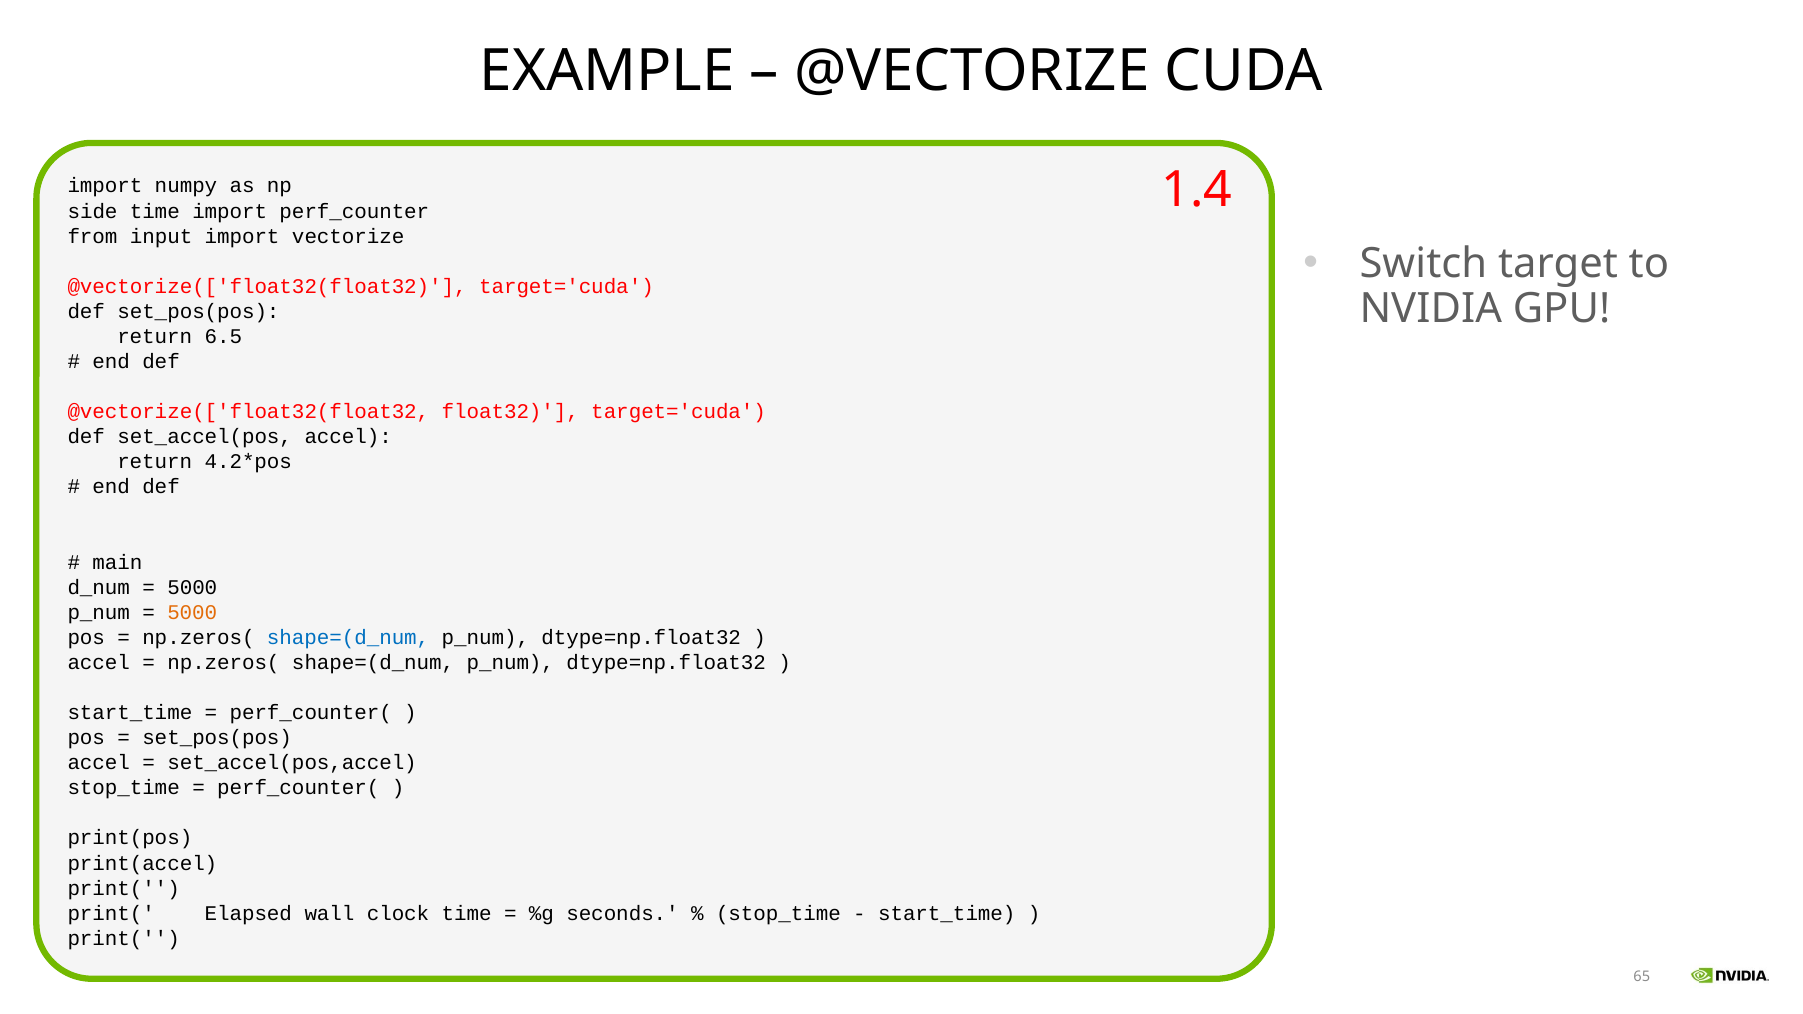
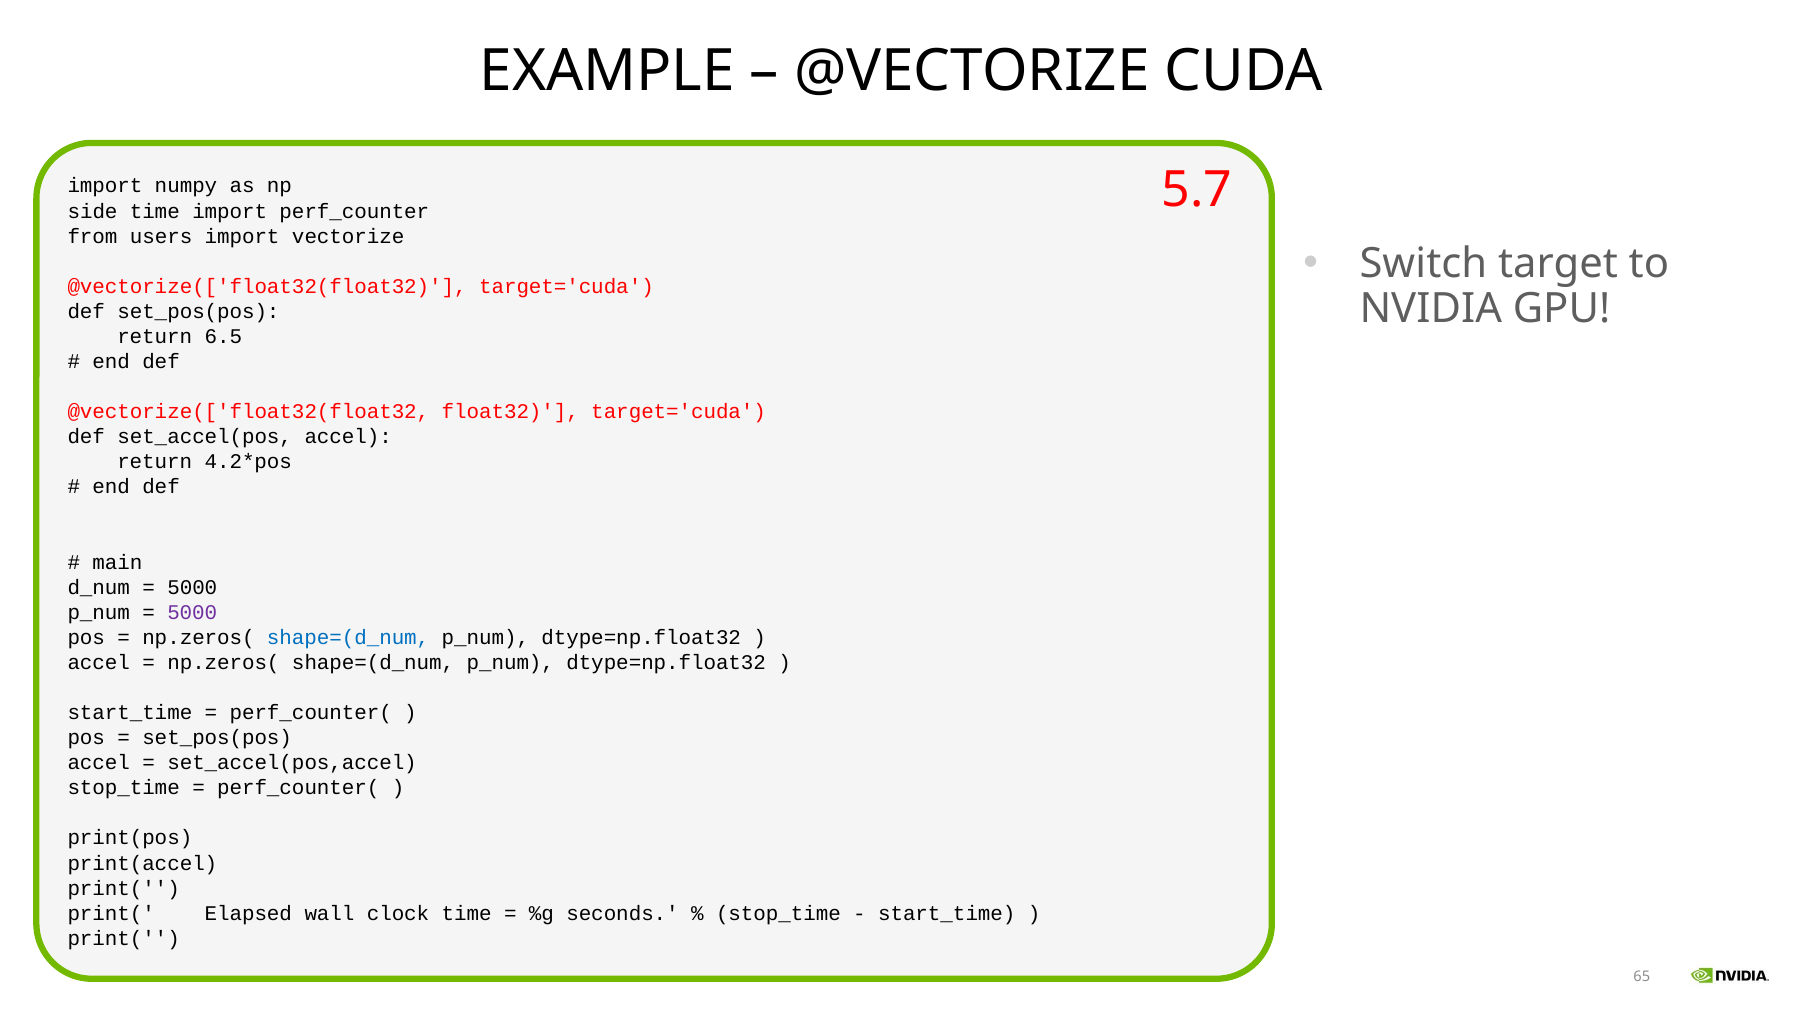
1.4: 1.4 -> 5.7
input: input -> users
5000 at (192, 613) colour: orange -> purple
